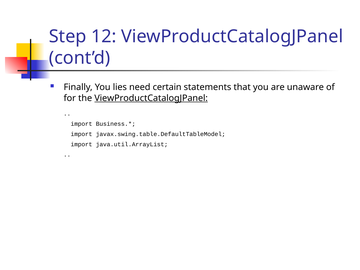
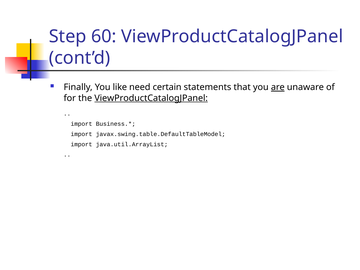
12: 12 -> 60
lies: lies -> like
are underline: none -> present
